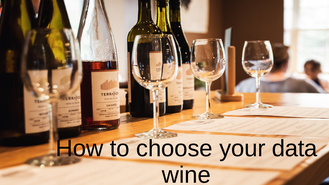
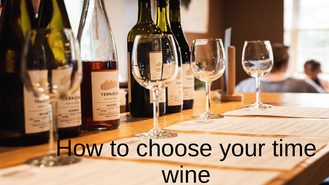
data: data -> time
